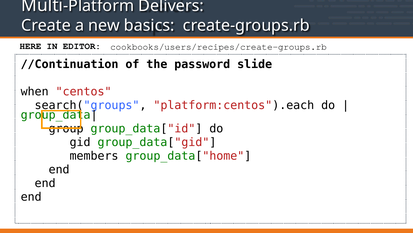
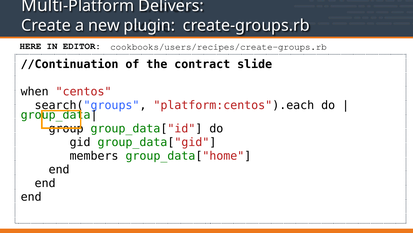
basics: basics -> plugin
password: password -> contract
